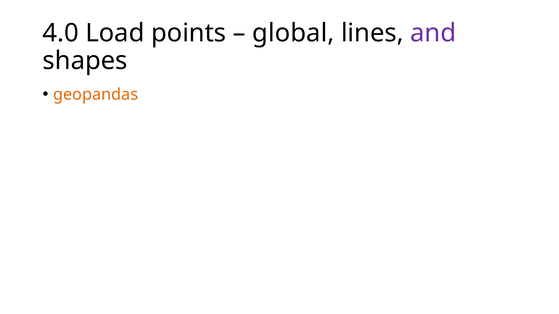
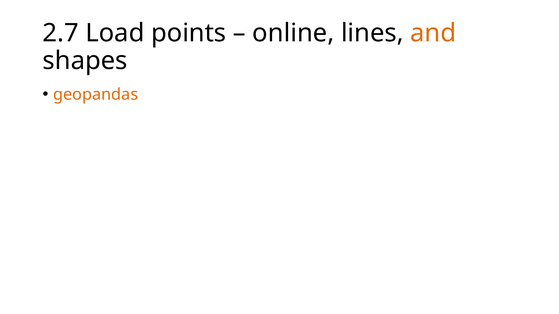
4.0: 4.0 -> 2.7
global: global -> online
and colour: purple -> orange
